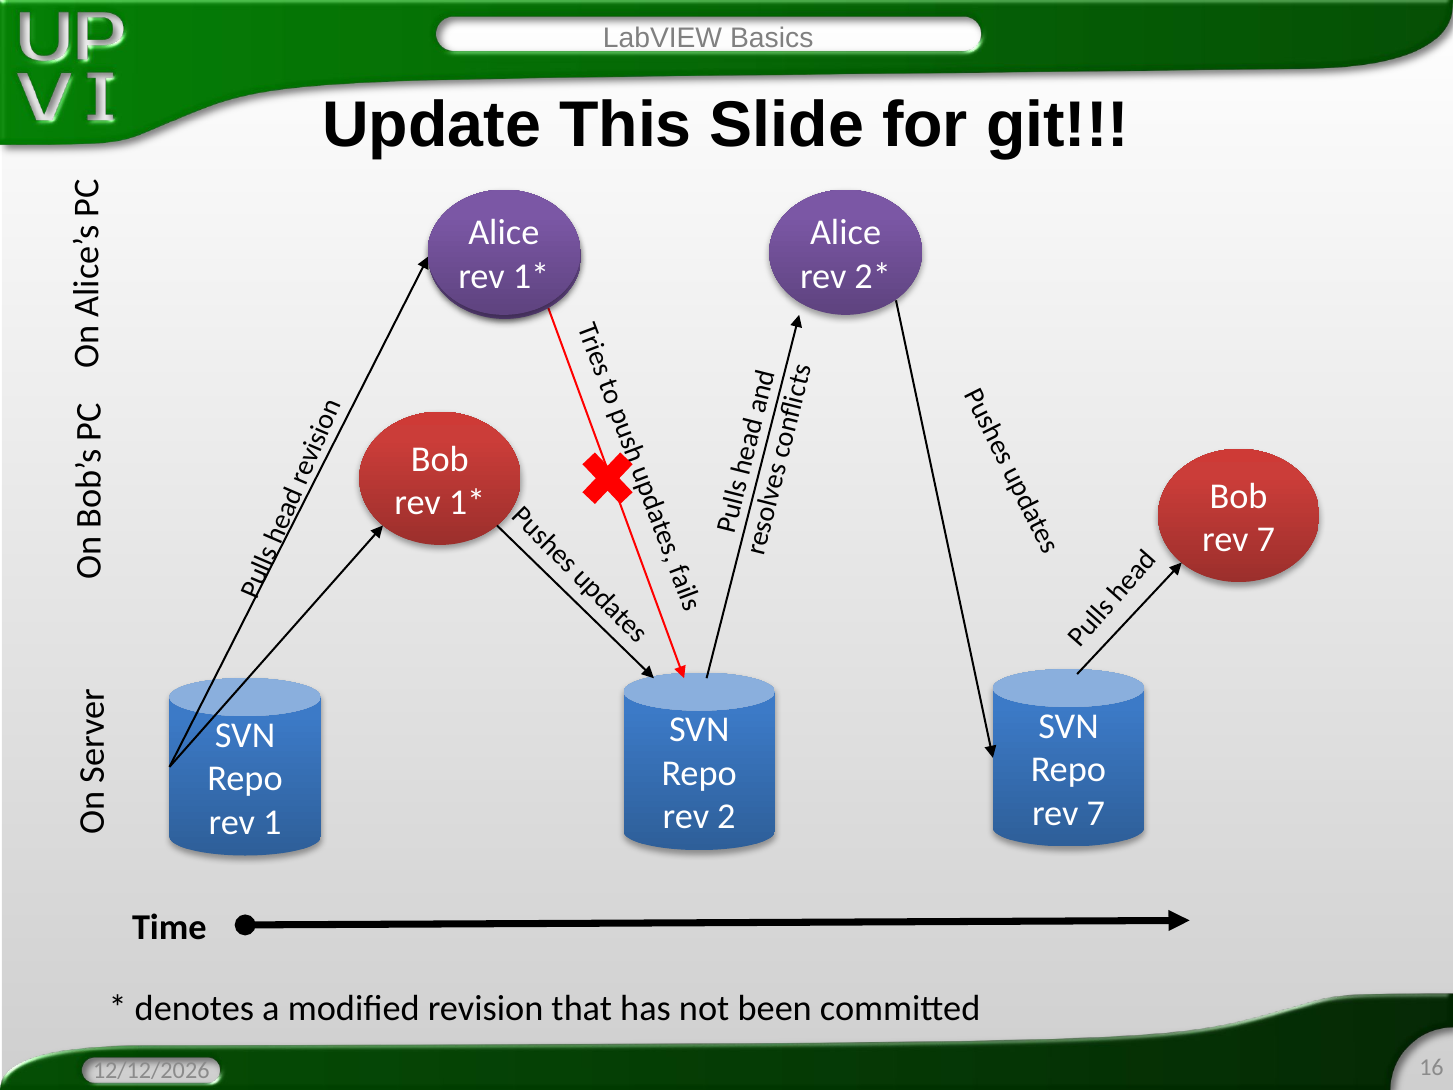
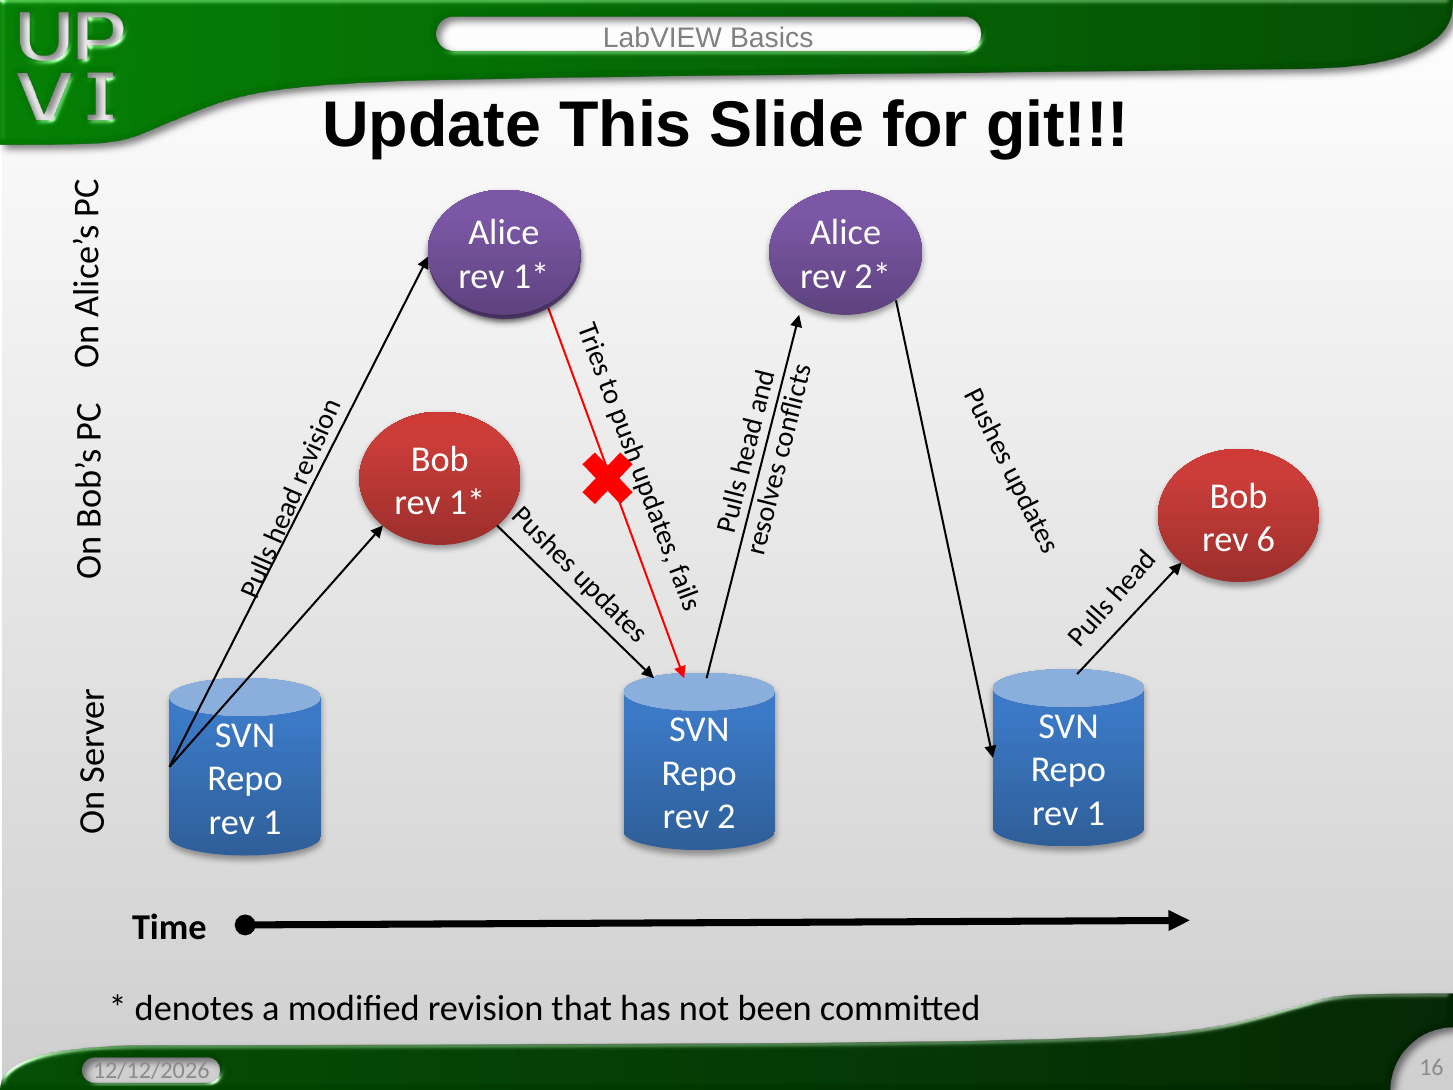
7 at (1266, 540): 7 -> 6
7 at (1096, 813): 7 -> 1
